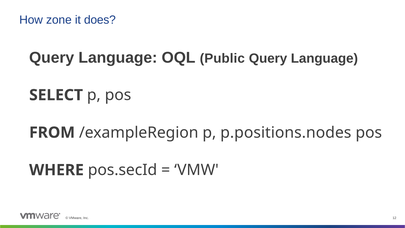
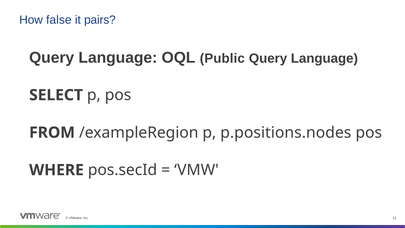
zone: zone -> false
does: does -> pairs
